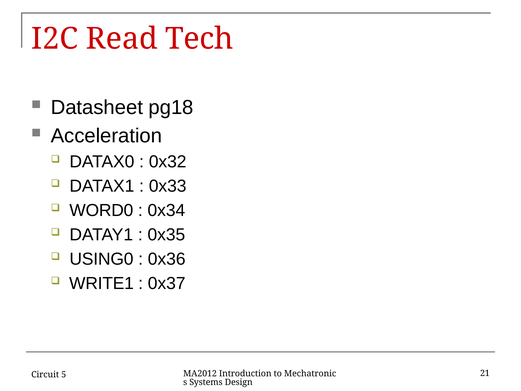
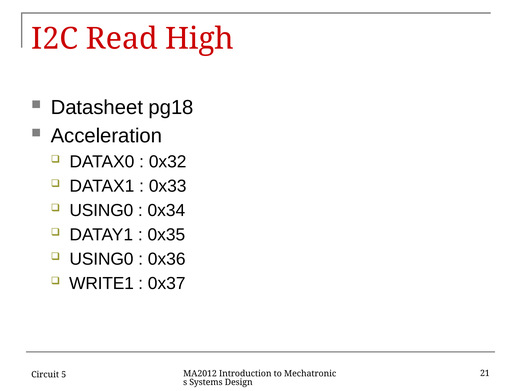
Tech: Tech -> High
WORD0 at (101, 210): WORD0 -> USING0
